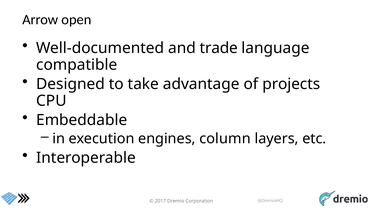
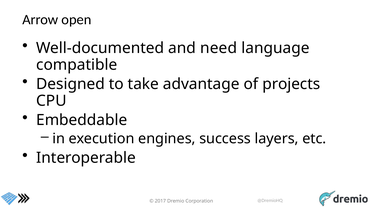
trade: trade -> need
column: column -> success
